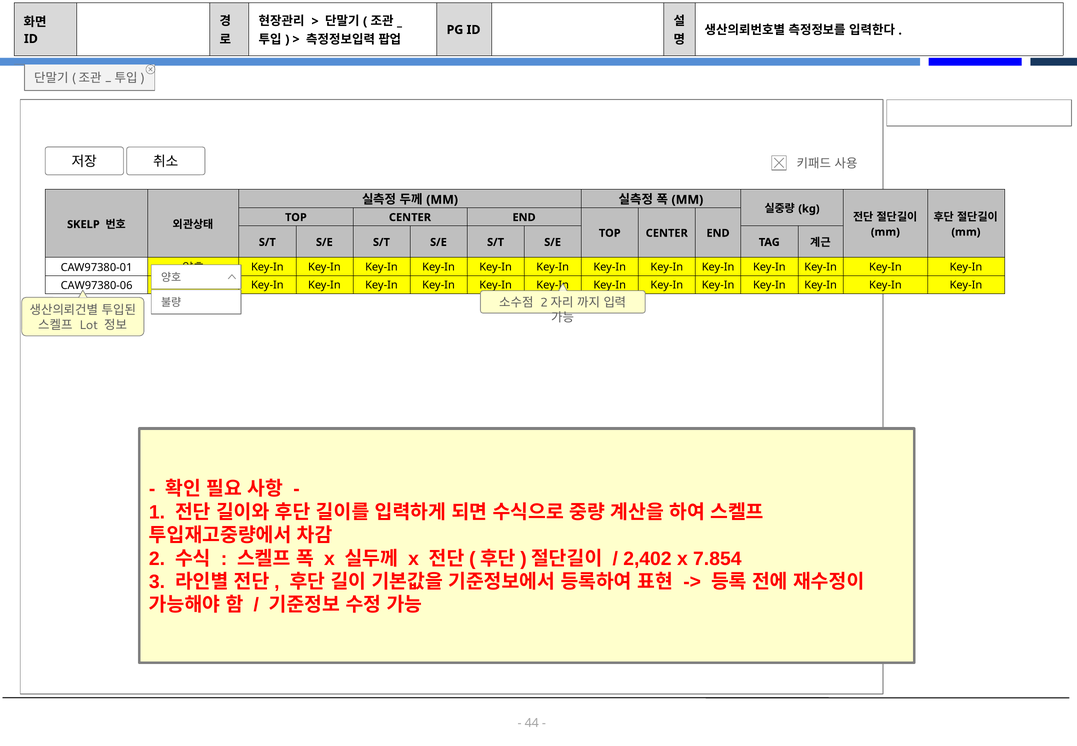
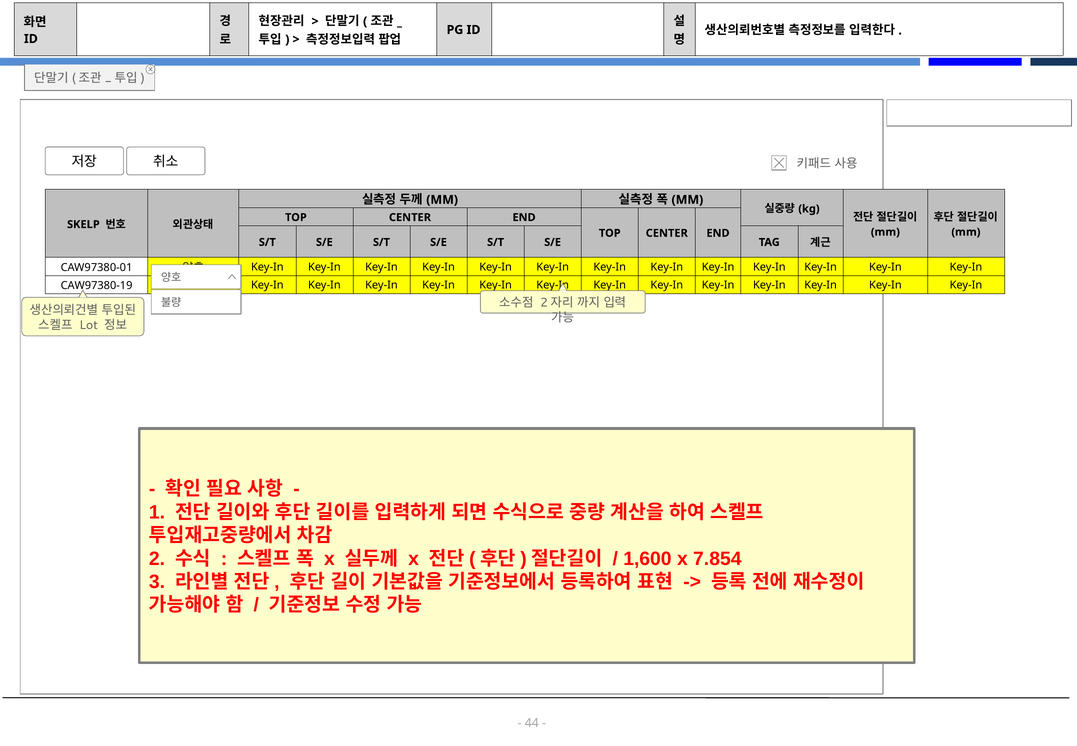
CAW97380-06: CAW97380-06 -> CAW97380-19
2,402: 2,402 -> 1,600
